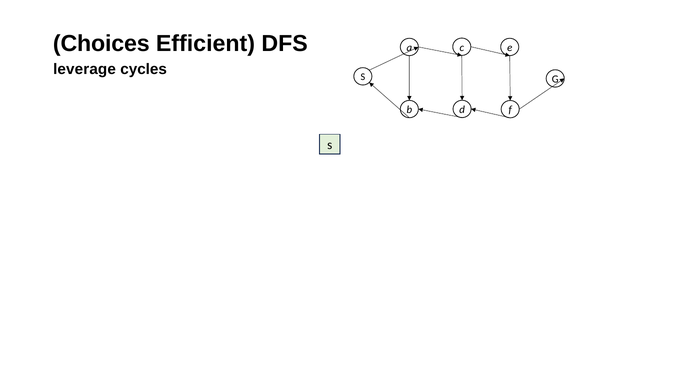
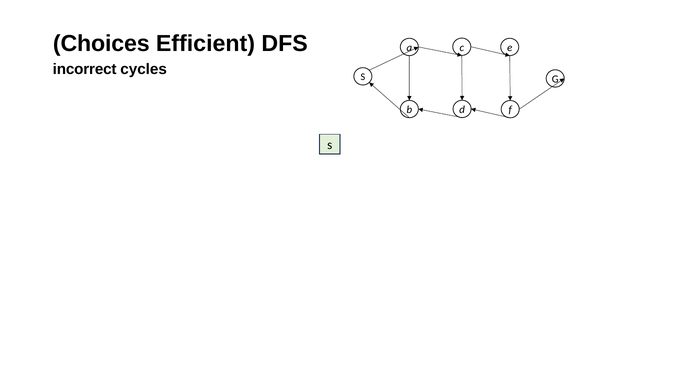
leverage: leverage -> incorrect
